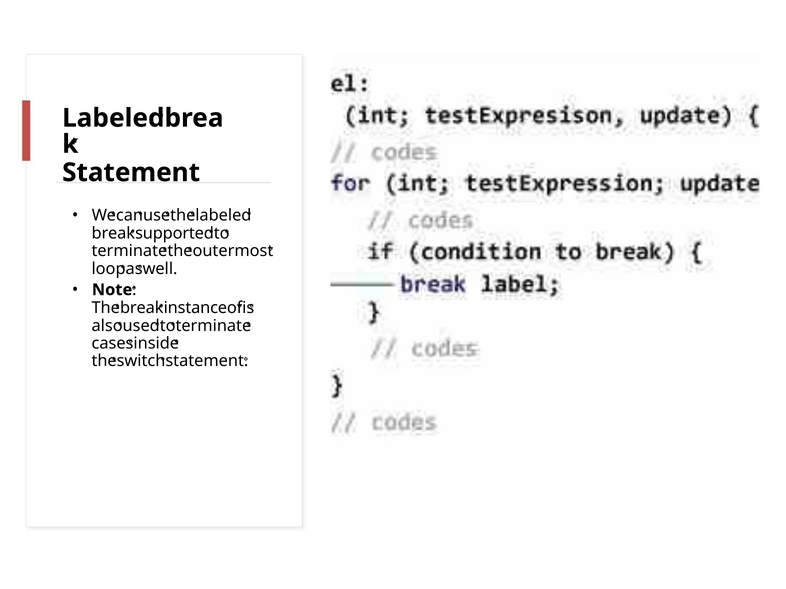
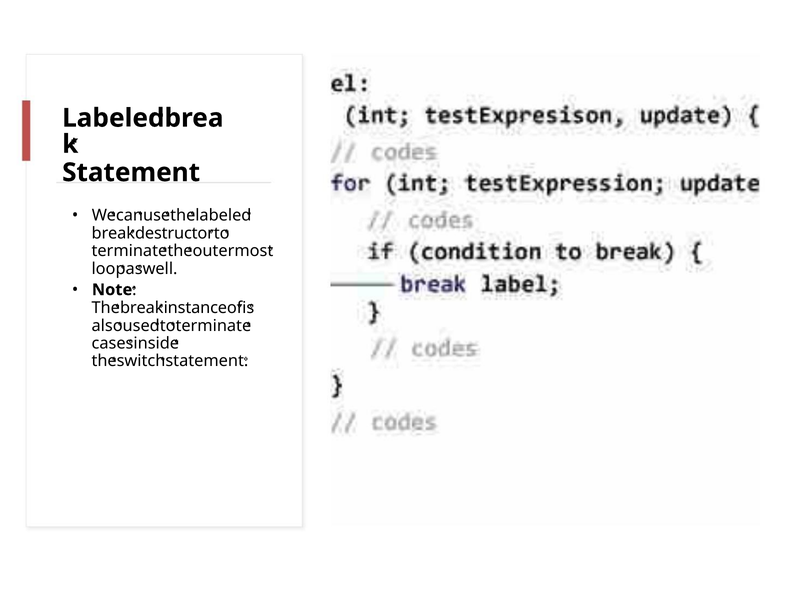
supported: supported -> destructor
